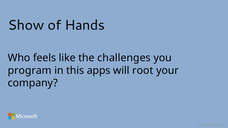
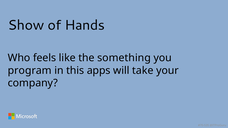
challenges: challenges -> something
root: root -> take
